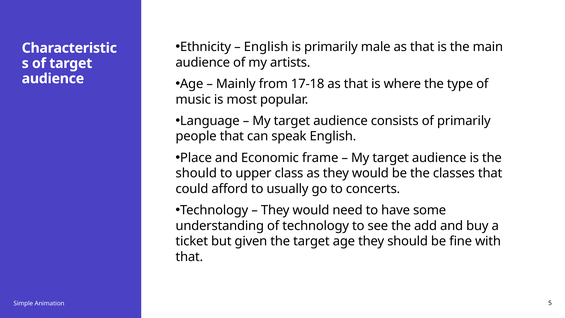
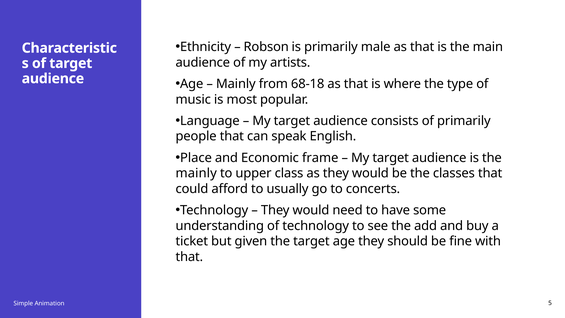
English at (266, 47): English -> Robson
17-18: 17-18 -> 68-18
should at (196, 173): should -> mainly
